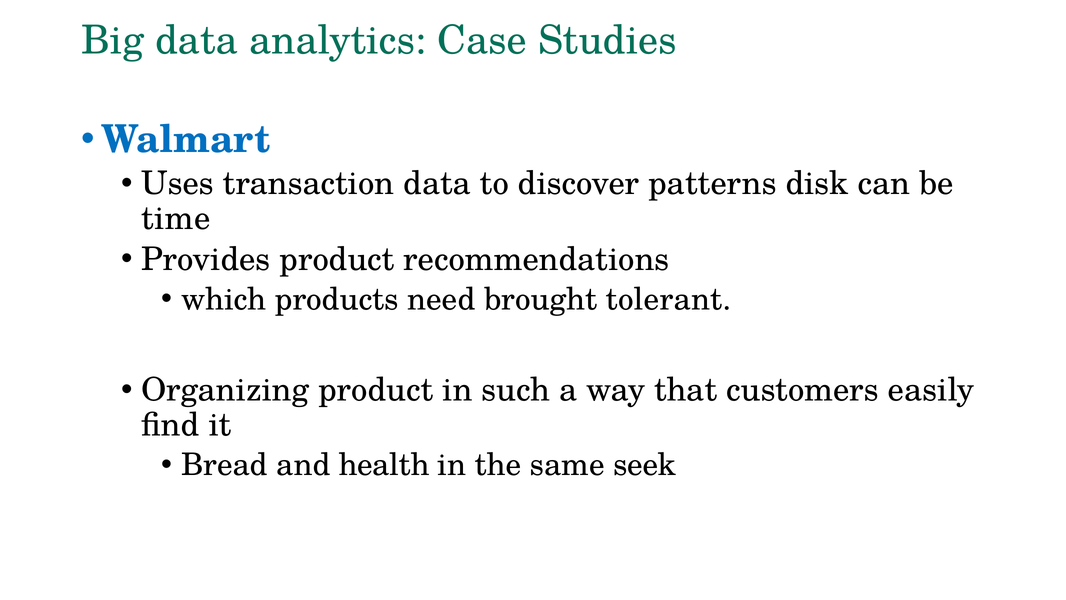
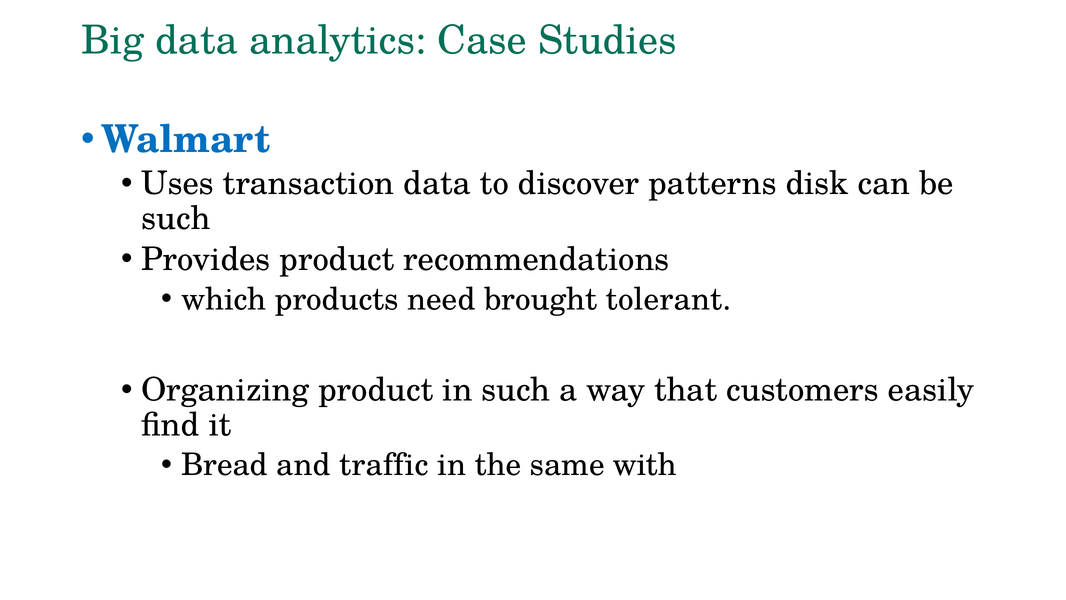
time at (176, 219): time -> such
health: health -> traffic
seek: seek -> with
